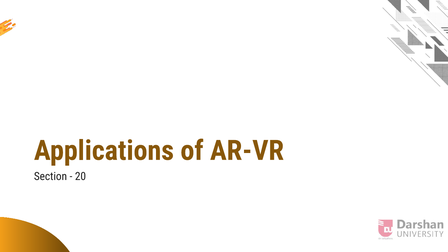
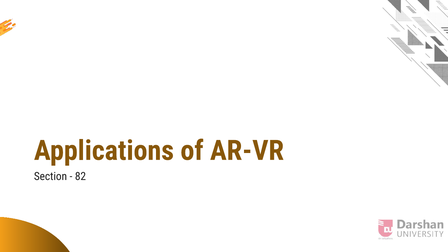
20: 20 -> 82
